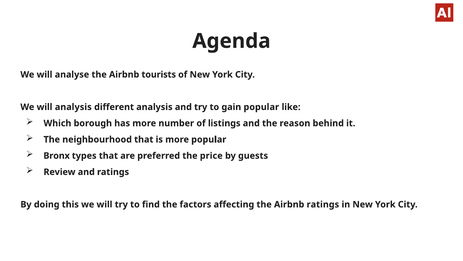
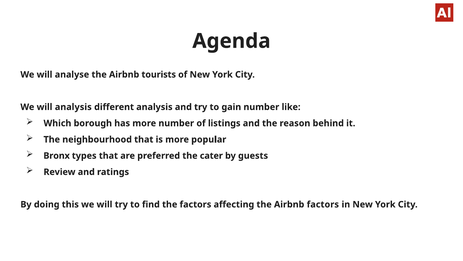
gain popular: popular -> number
price: price -> cater
Airbnb ratings: ratings -> factors
